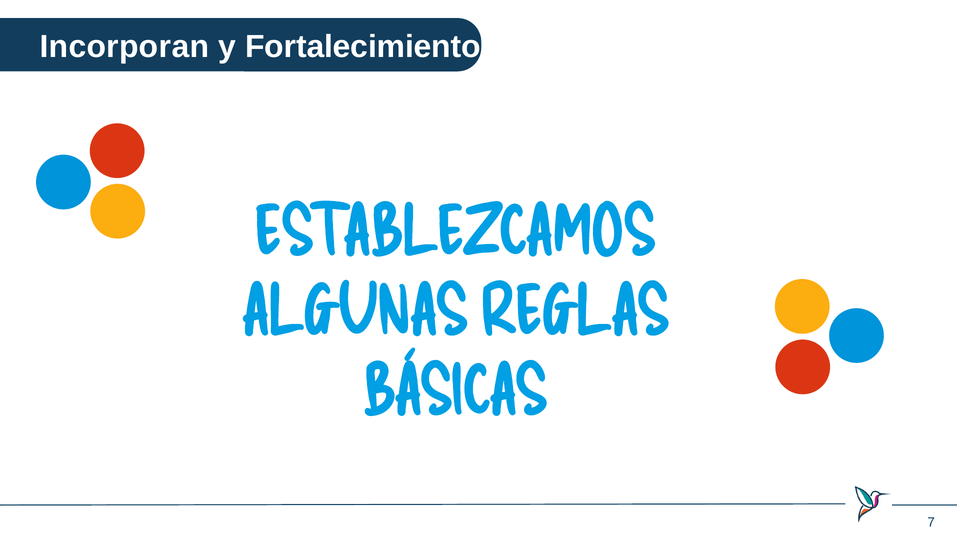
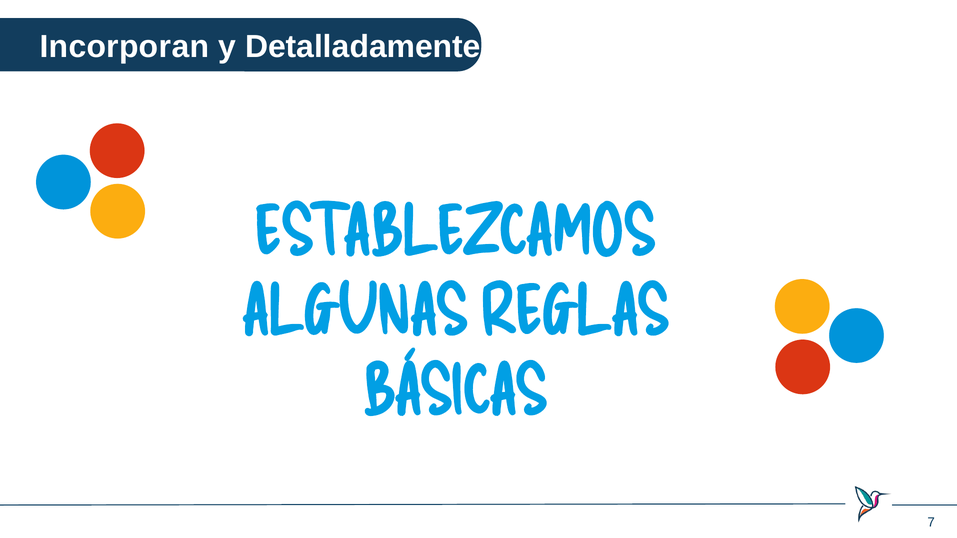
Fortalecimiento: Fortalecimiento -> Detalladamente
